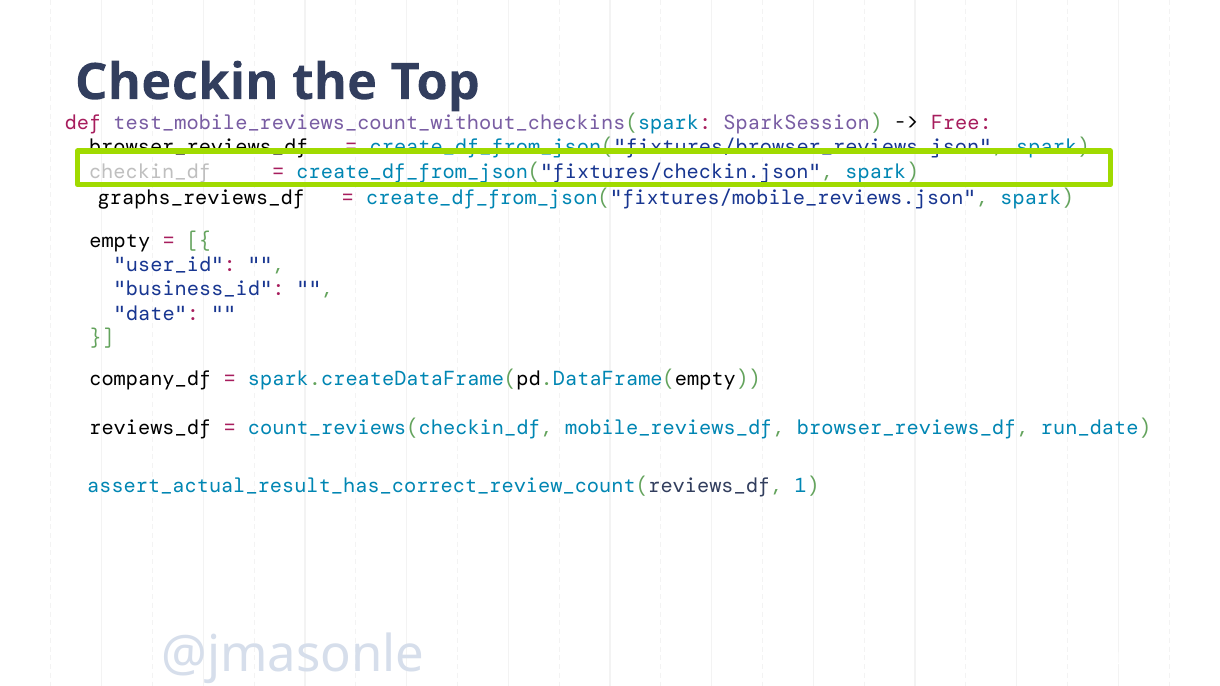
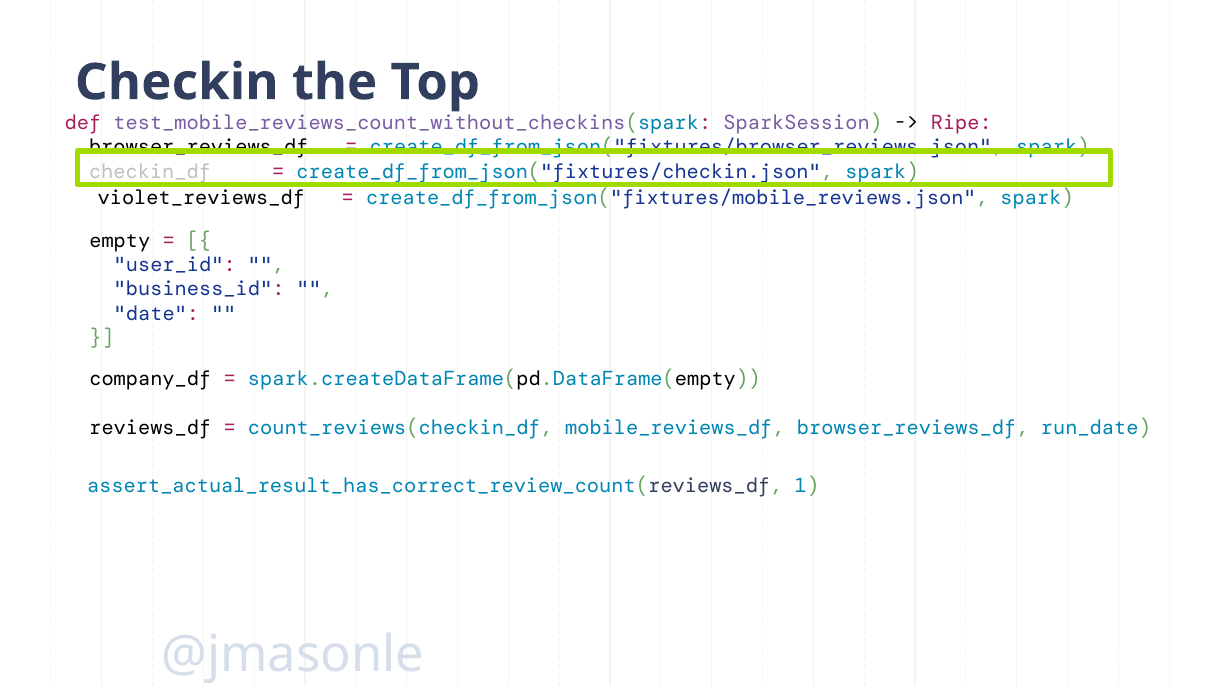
Free: Free -> Ripe
graphs_reviews_df: graphs_reviews_df -> violet_reviews_df
